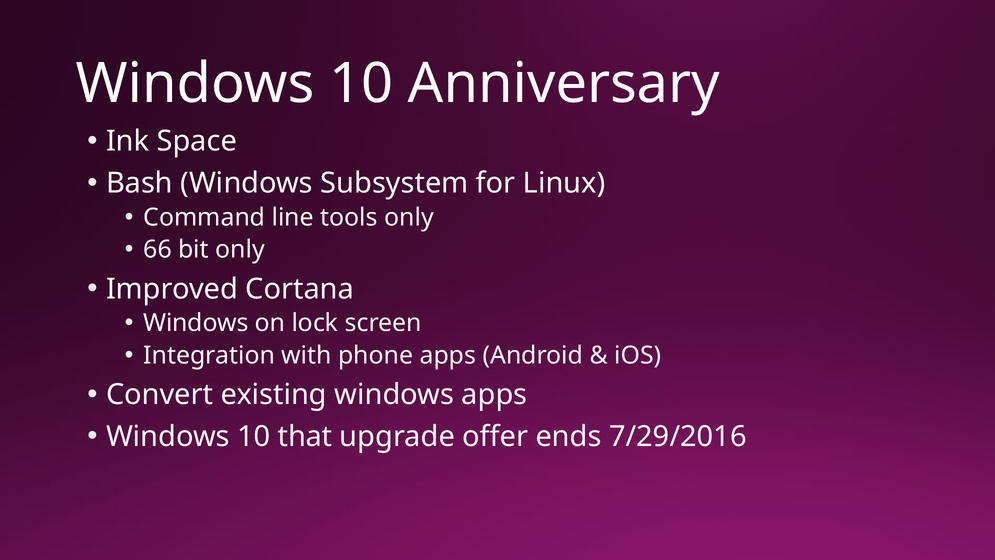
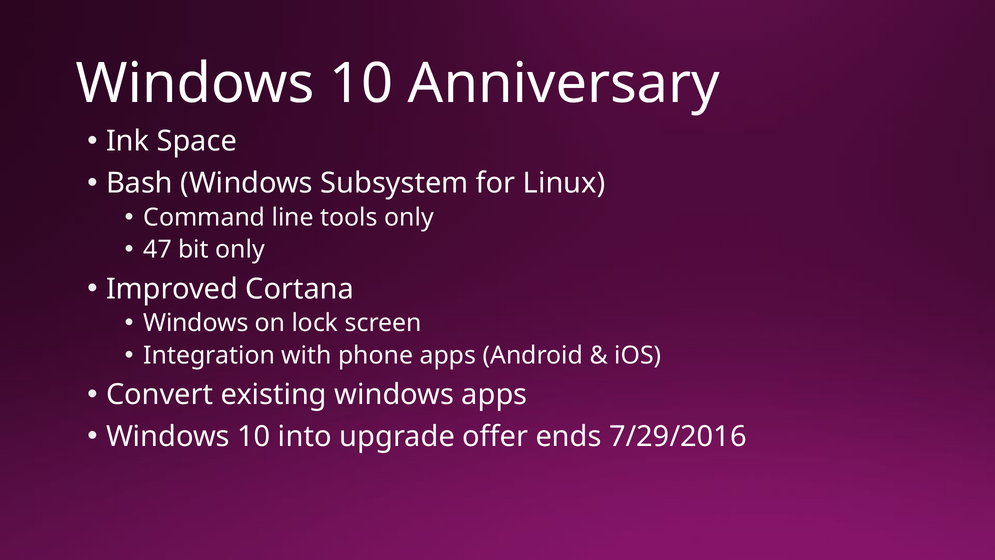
66: 66 -> 47
that: that -> into
